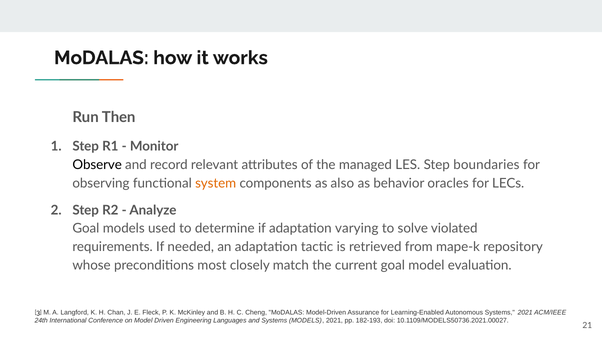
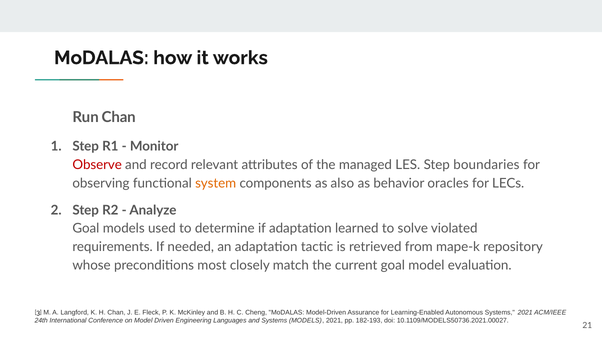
Run Then: Then -> Chan
Observe colour: black -> red
varying: varying -> learned
